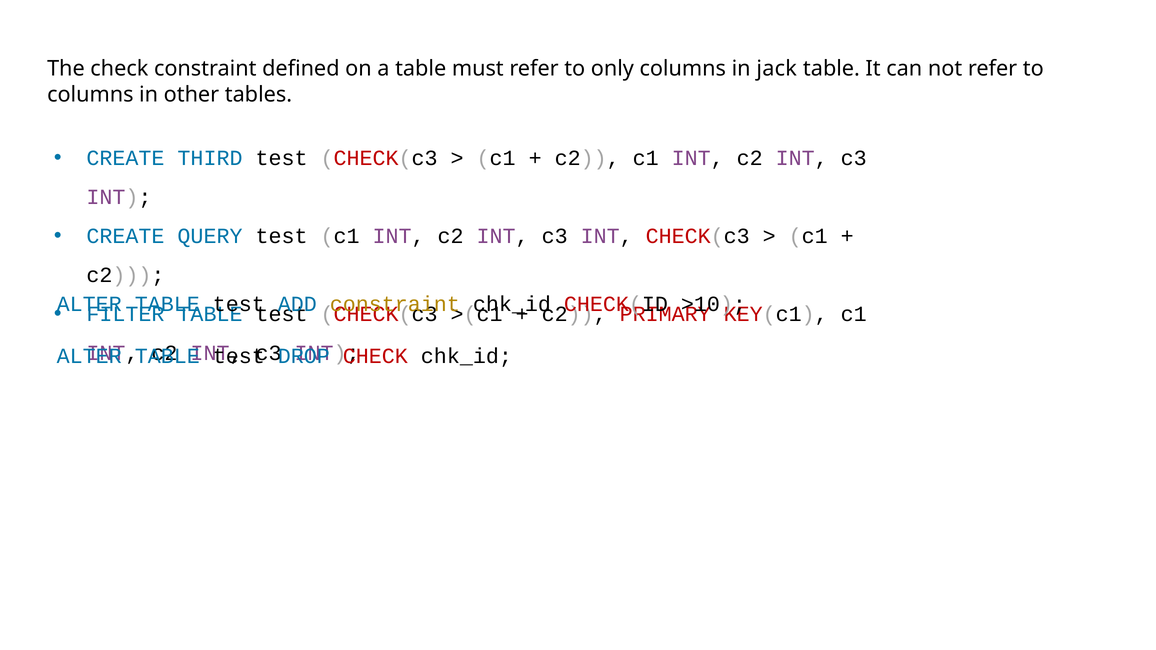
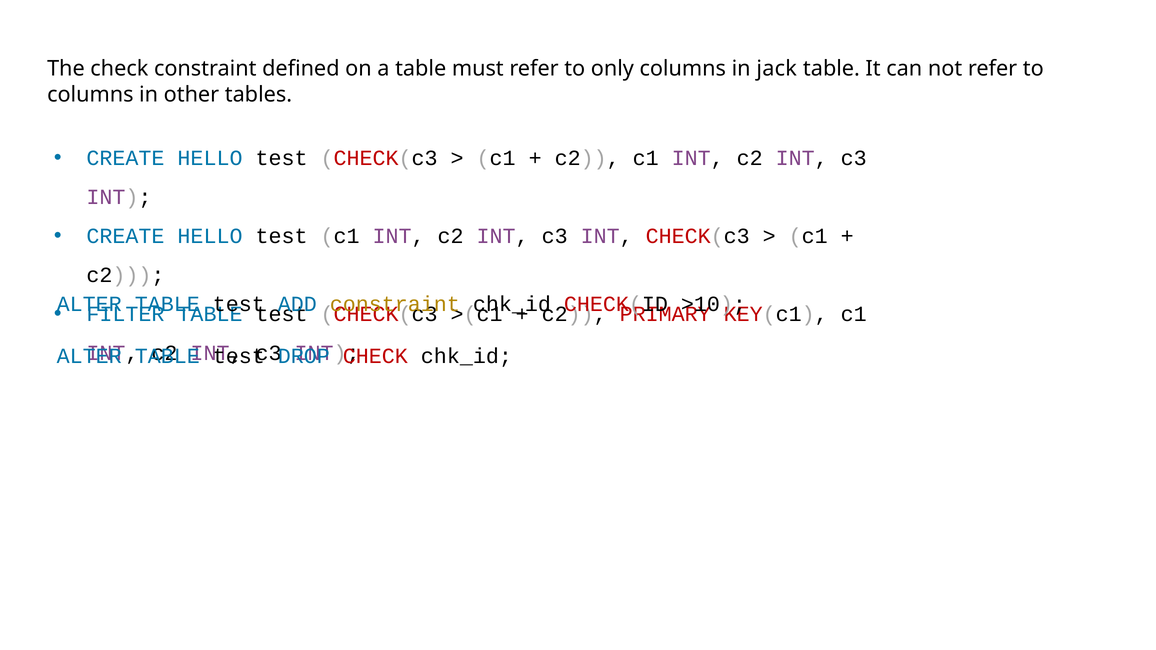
THIRD at (210, 158): THIRD -> HELLO
QUERY at (210, 236): QUERY -> HELLO
